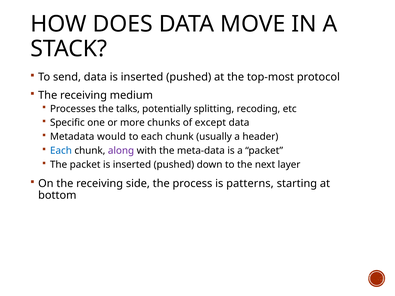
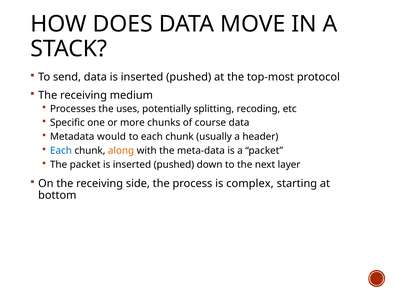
talks: talks -> uses
except: except -> course
along colour: purple -> orange
patterns: patterns -> complex
